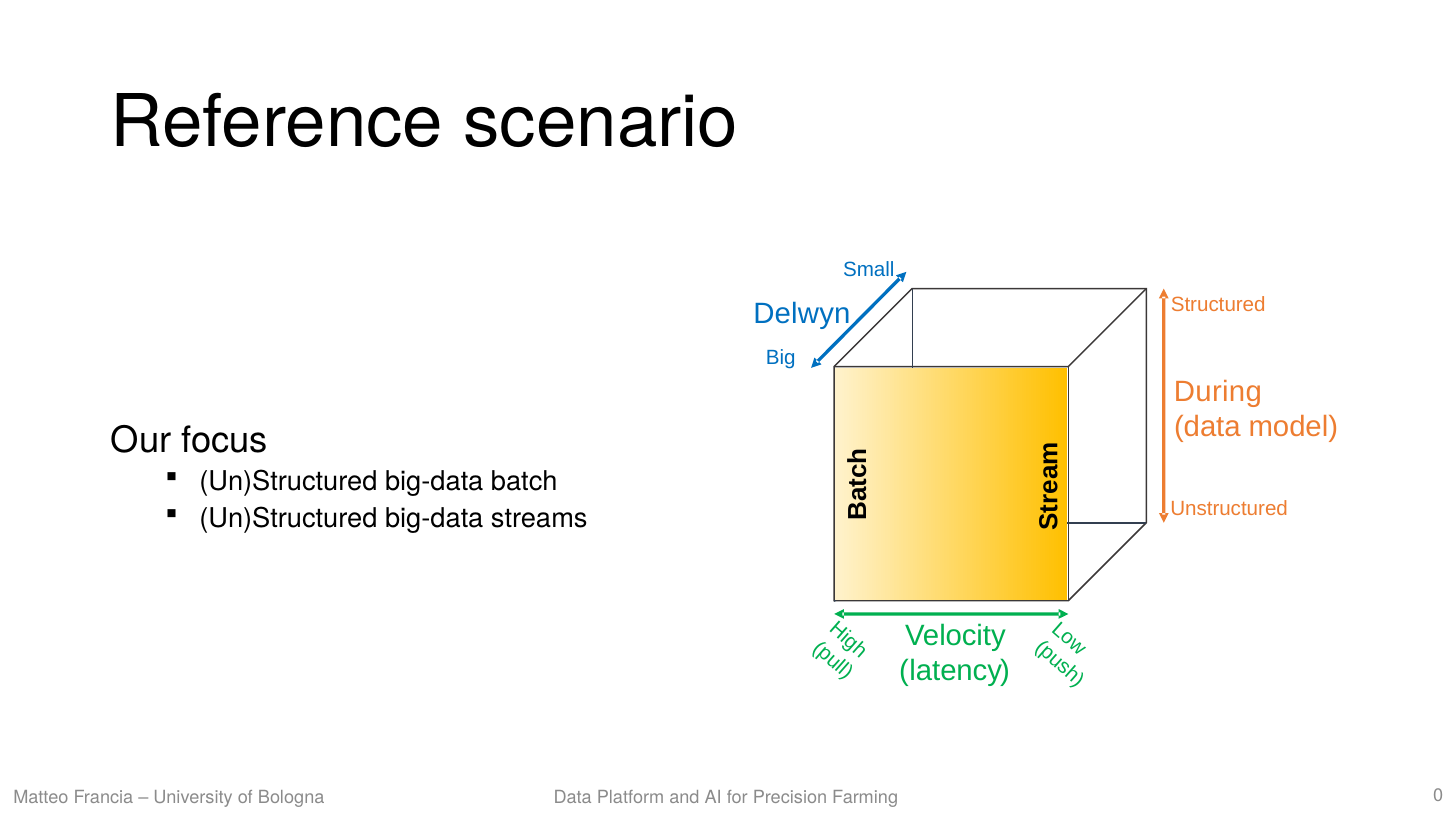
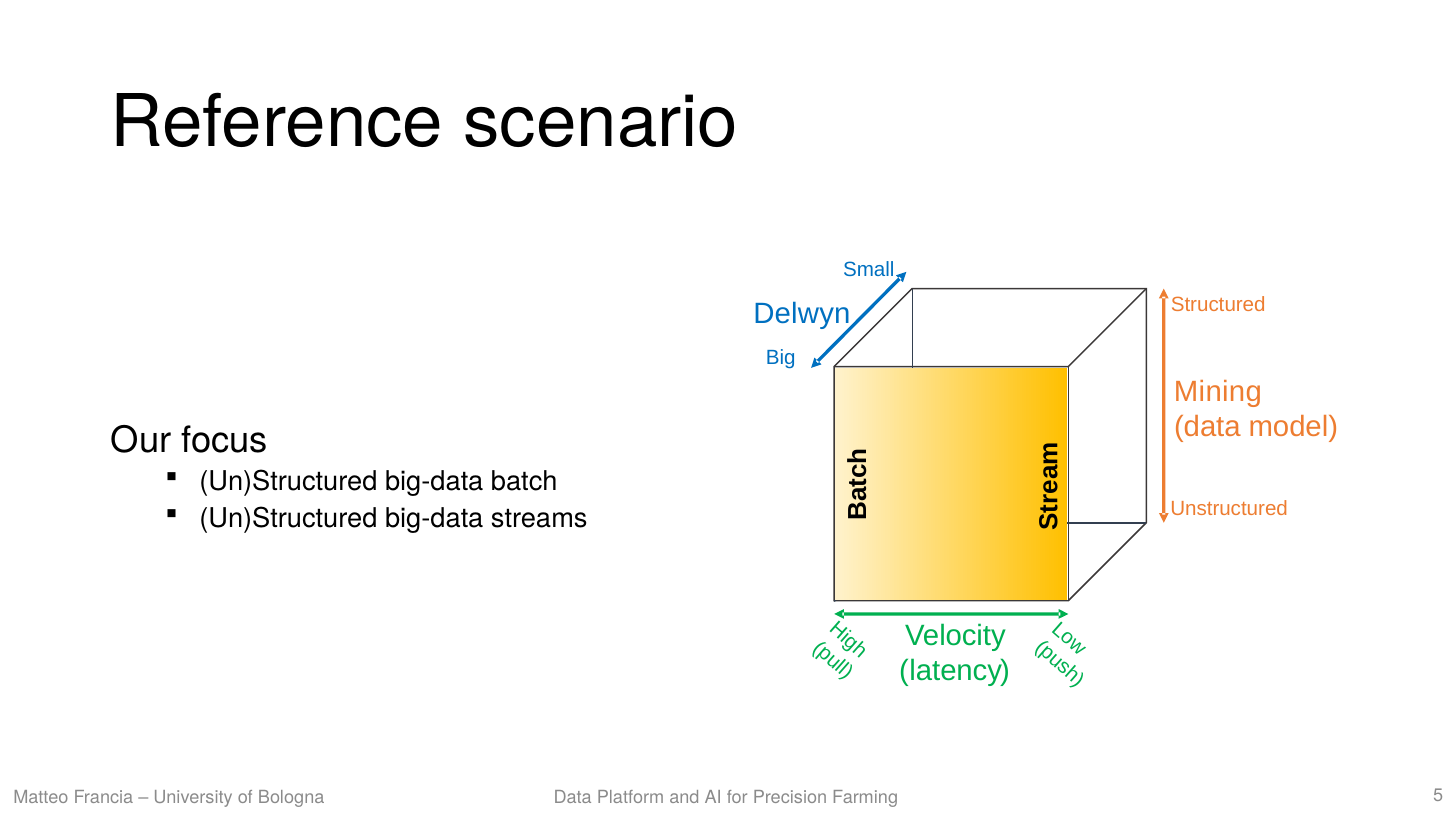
During: During -> Mining
0: 0 -> 5
